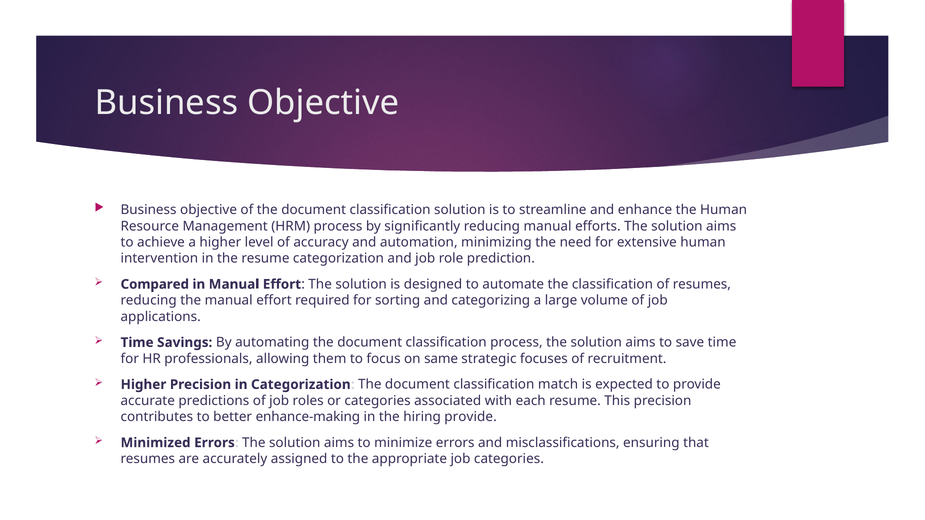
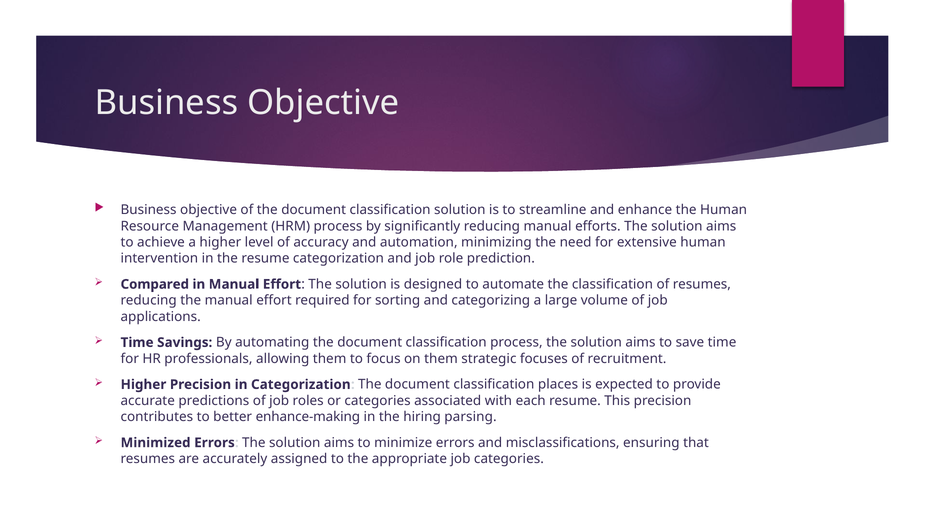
on same: same -> them
match: match -> places
hiring provide: provide -> parsing
